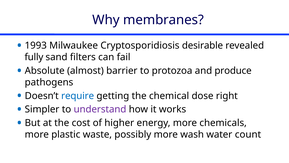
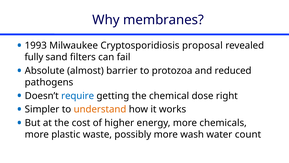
desirable: desirable -> proposal
produce: produce -> reduced
understand colour: purple -> orange
